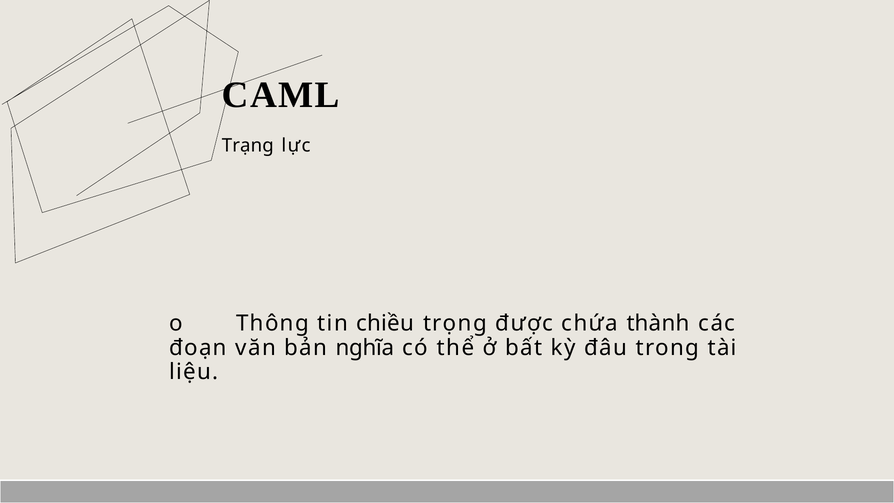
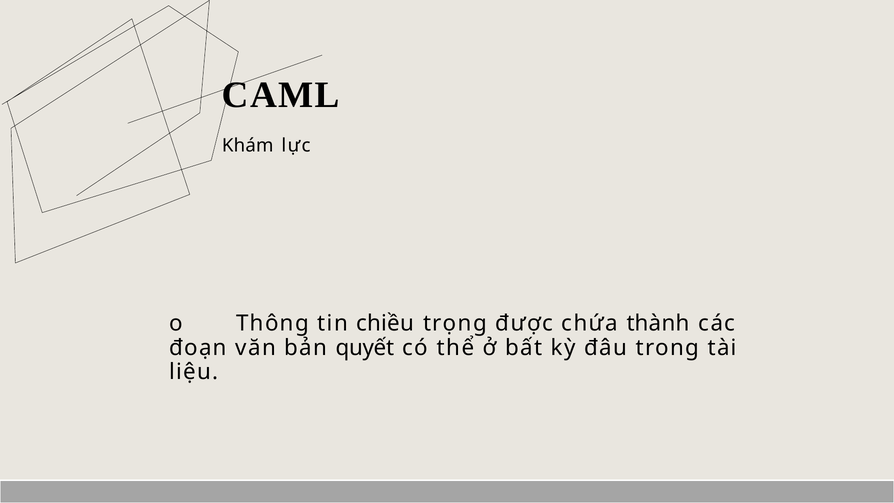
Trạng: Trạng -> Khám
nghĩa: nghĩa -> quyết
